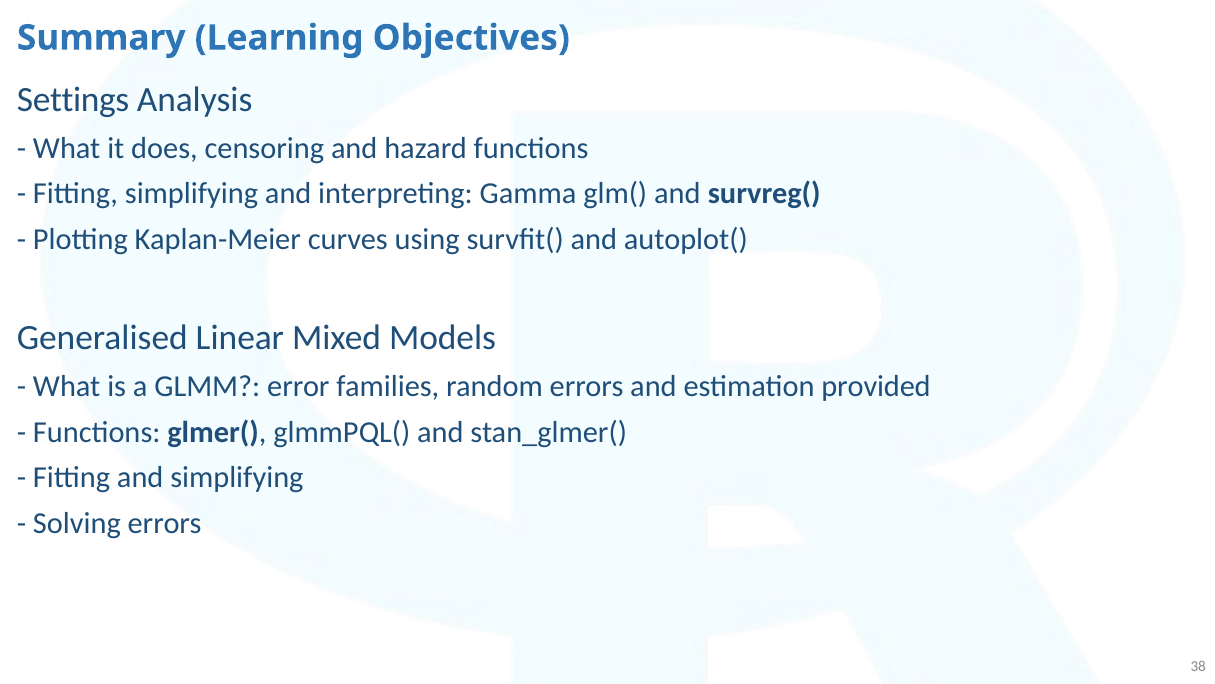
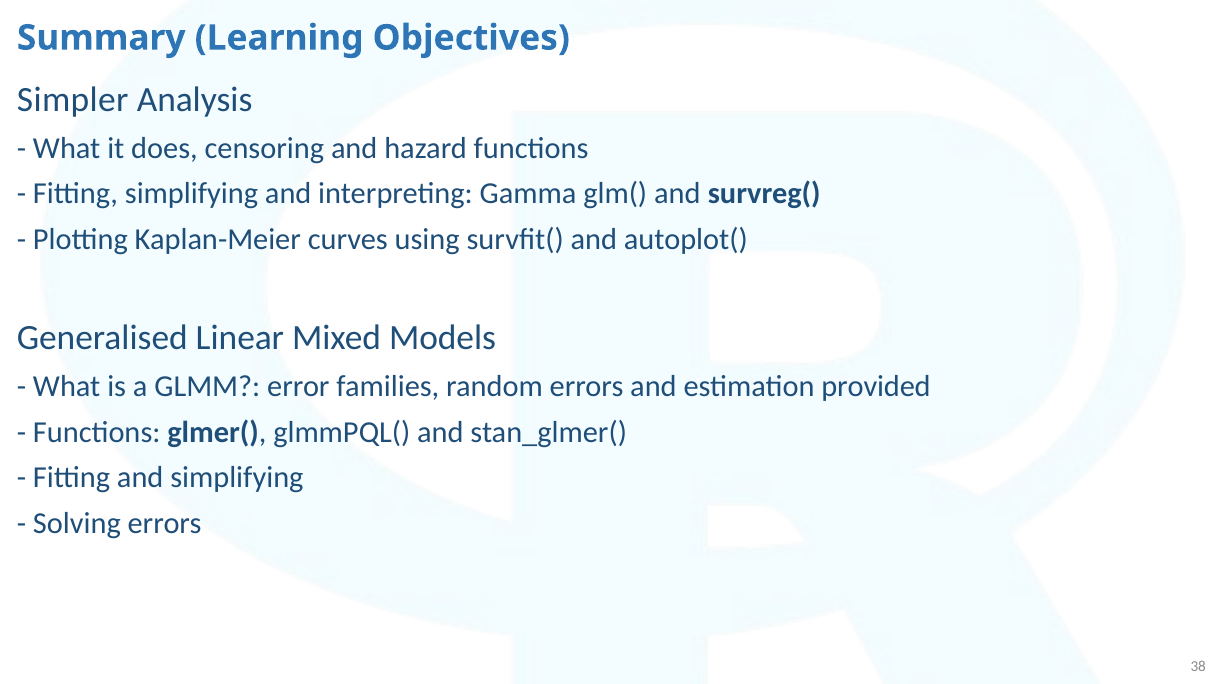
Settings: Settings -> Simpler
